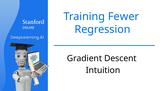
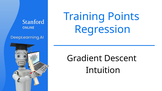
Fewer: Fewer -> Points
